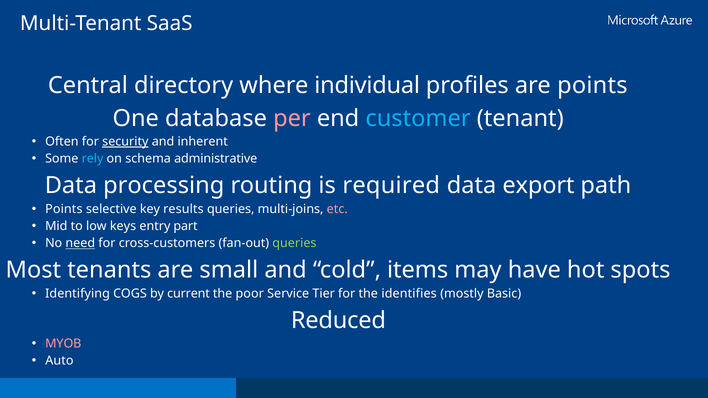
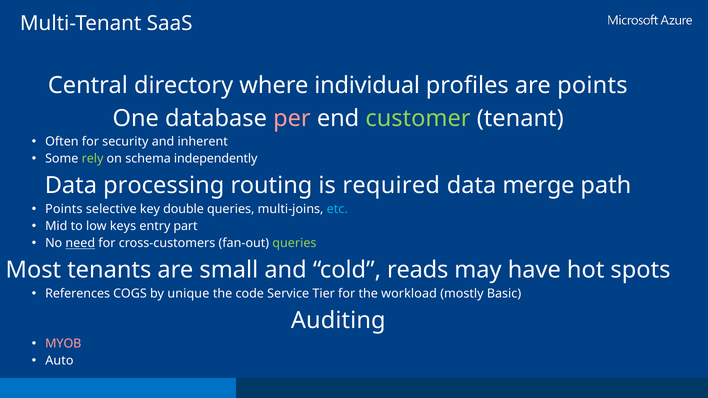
customer colour: light blue -> light green
security underline: present -> none
rely colour: light blue -> light green
administrative: administrative -> independently
export: export -> merge
results: results -> double
etc colour: pink -> light blue
items: items -> reads
Identifying: Identifying -> References
current: current -> unique
poor: poor -> code
identifies: identifies -> workload
Reduced: Reduced -> Auditing
